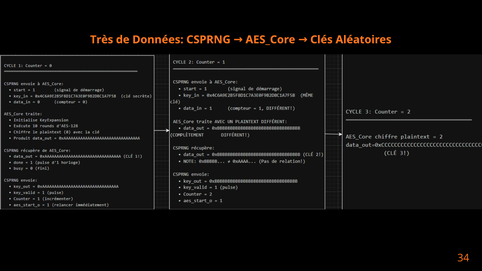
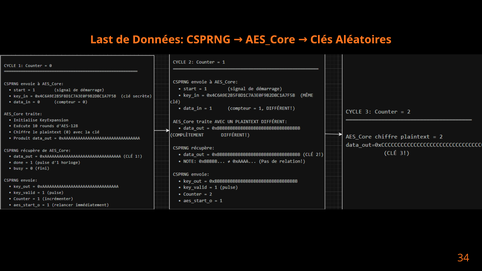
Très: Très -> Last
